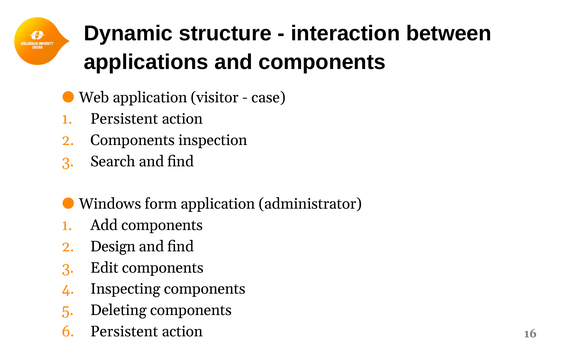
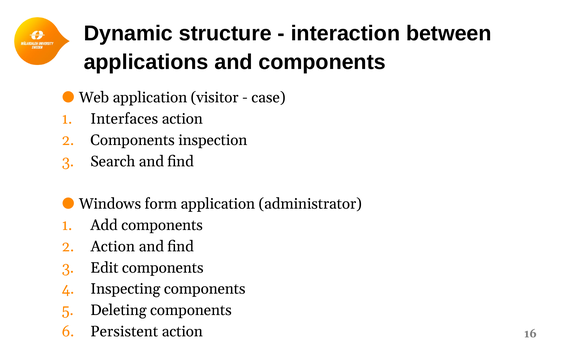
Persistent at (124, 119): Persistent -> Interfaces
Design at (113, 246): Design -> Action
